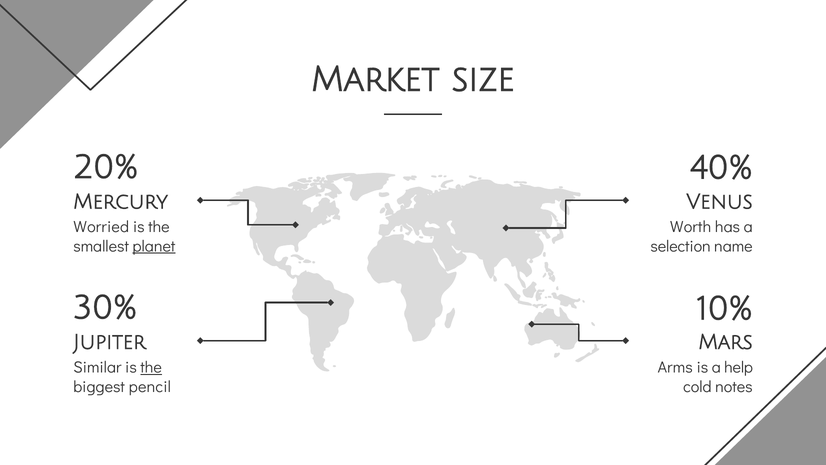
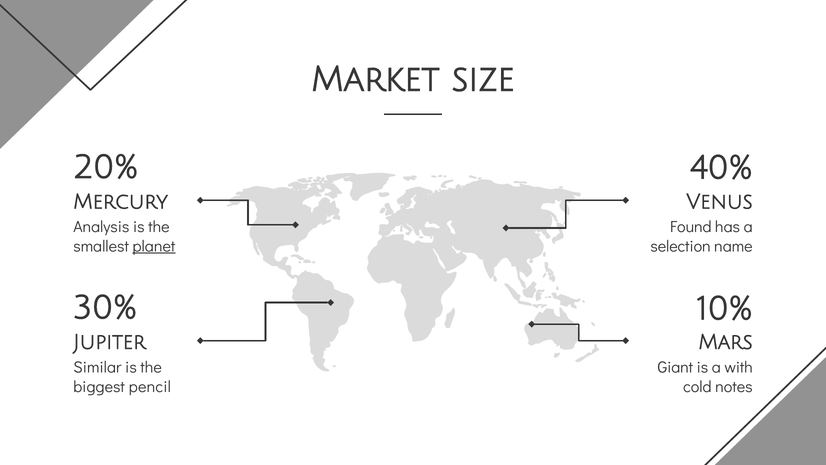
Worried: Worried -> Analysis
Worth: Worth -> Found
the at (151, 367) underline: present -> none
Arms: Arms -> Giant
help: help -> with
